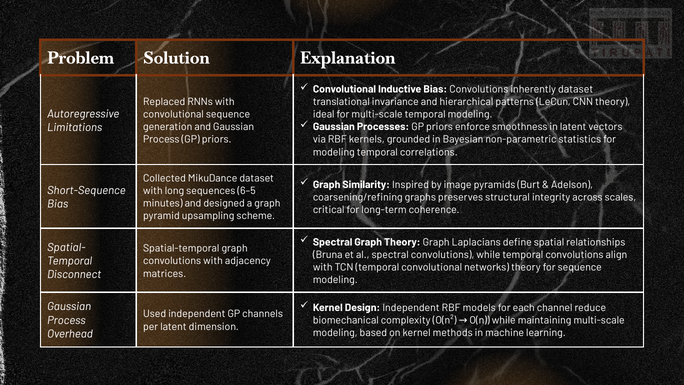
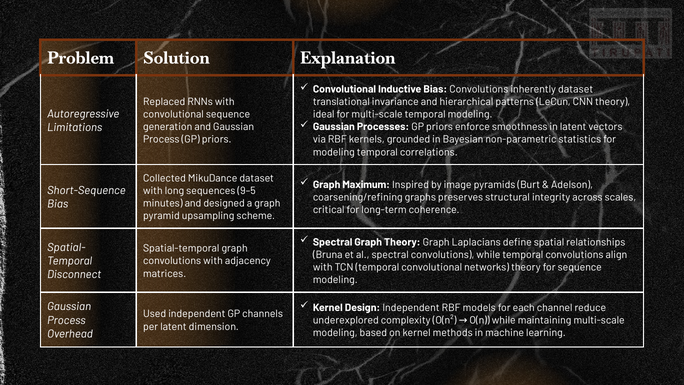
Similarity: Similarity -> Maximum
6–5: 6–5 -> 9–5
biomechanical: biomechanical -> underexplored
